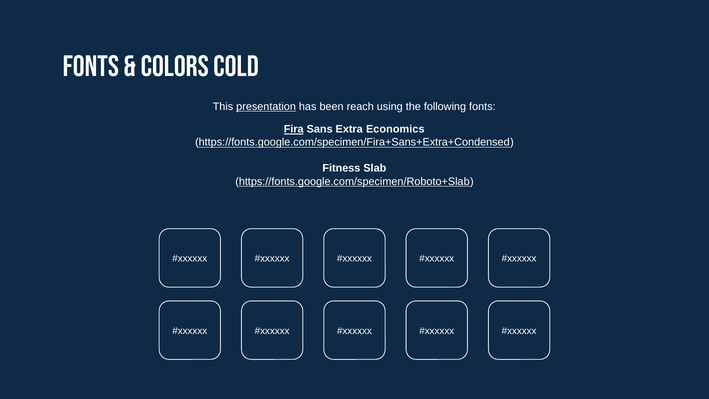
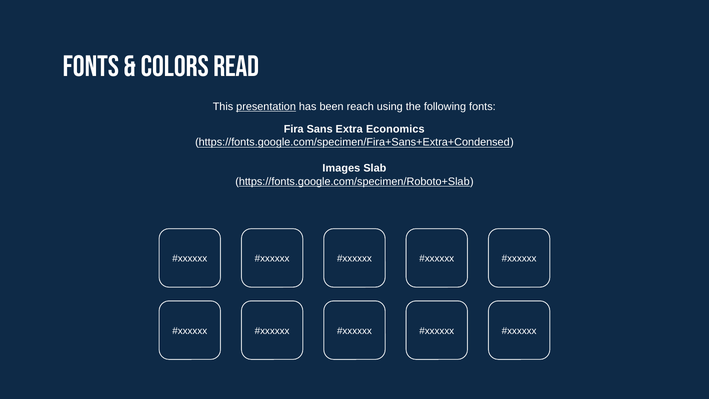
cold: cold -> read
Fira underline: present -> none
Fitness: Fitness -> Images
